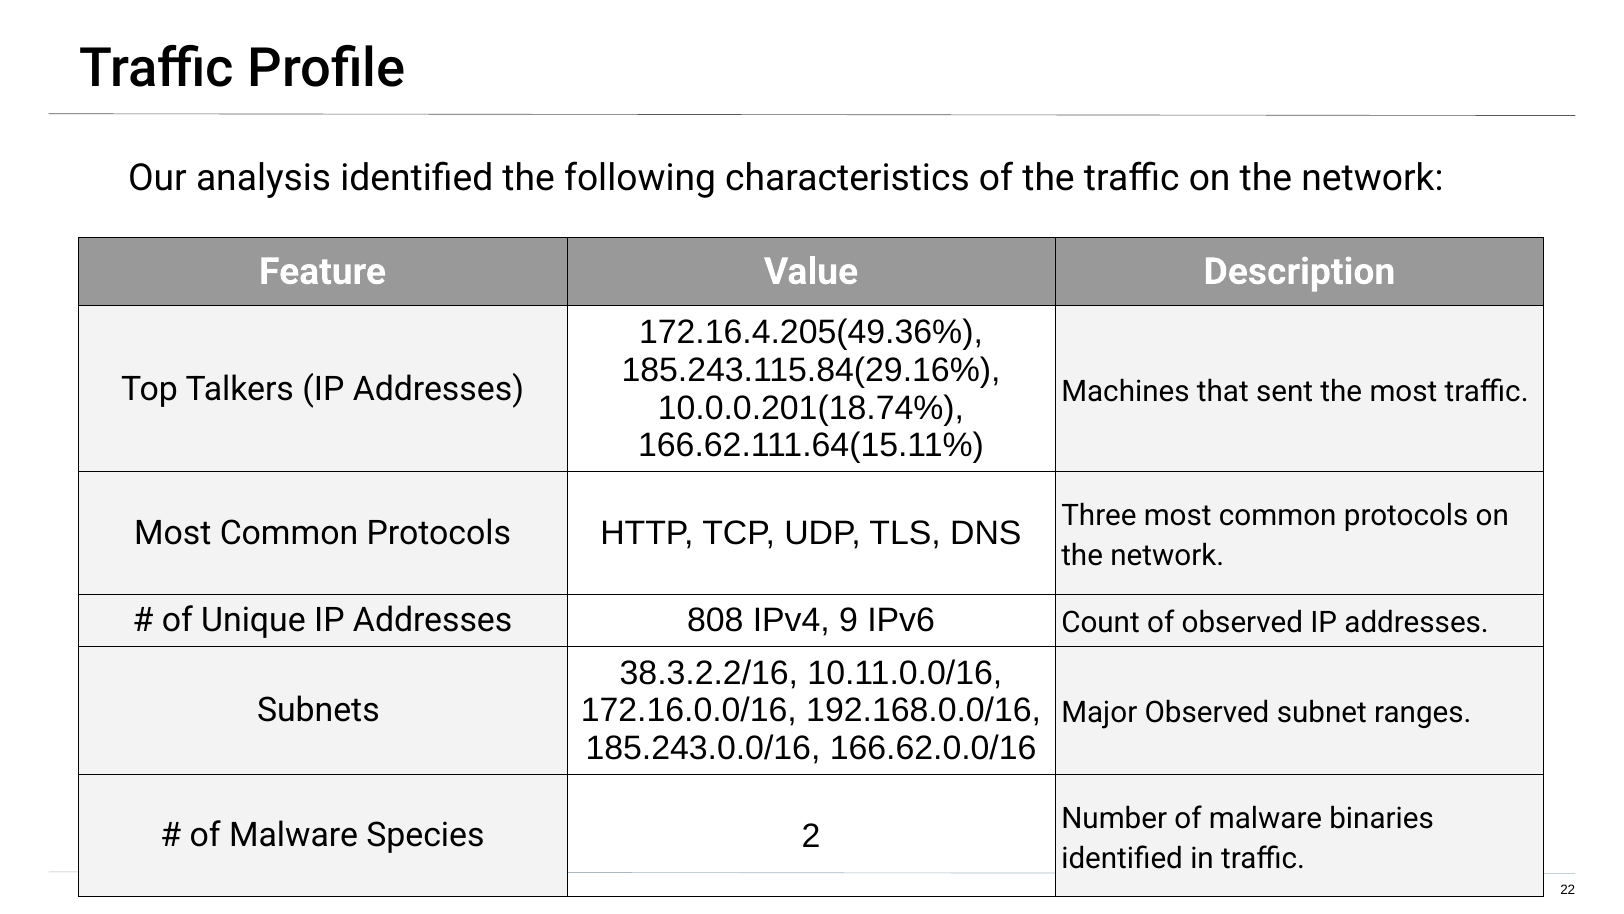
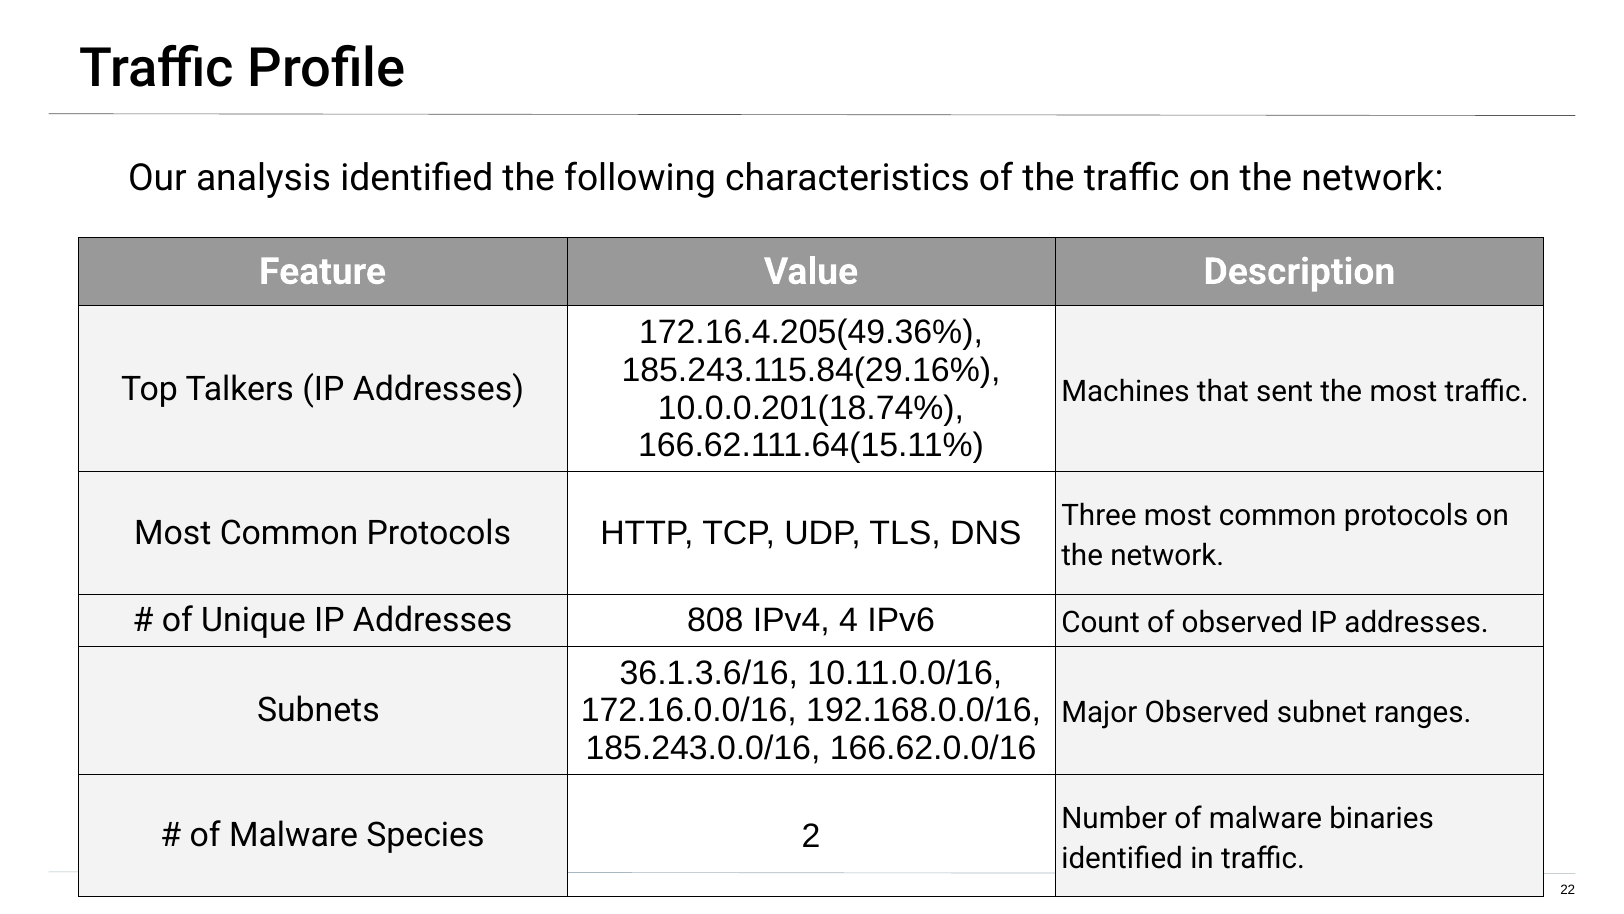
9: 9 -> 4
38.3.2.2/16: 38.3.2.2/16 -> 36.1.3.6/16
